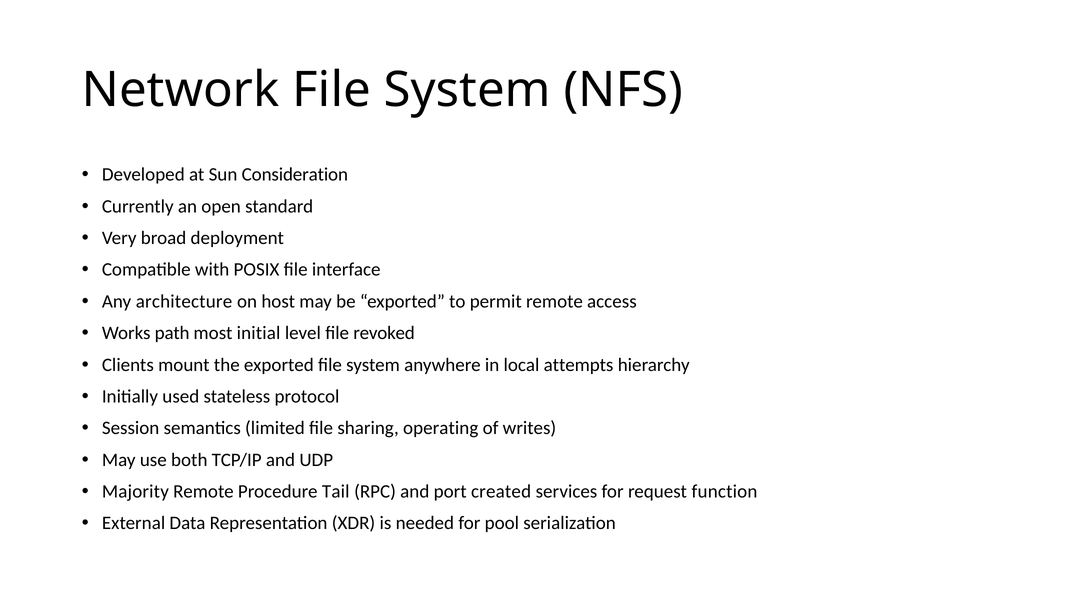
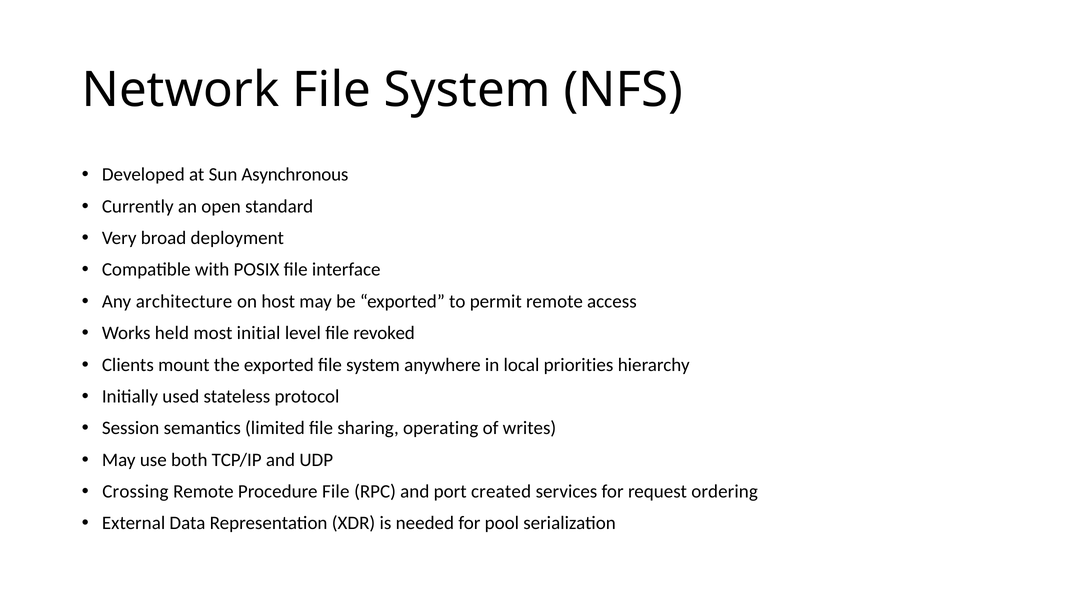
Consideration: Consideration -> Asynchronous
path: path -> held
attempts: attempts -> priorities
Majority: Majority -> Crossing
Procedure Tail: Tail -> File
function: function -> ordering
